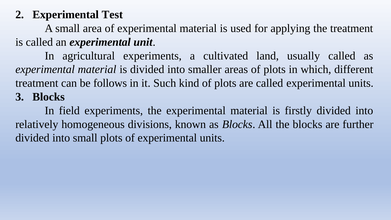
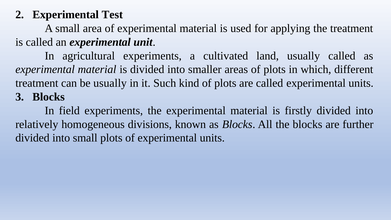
be follows: follows -> usually
